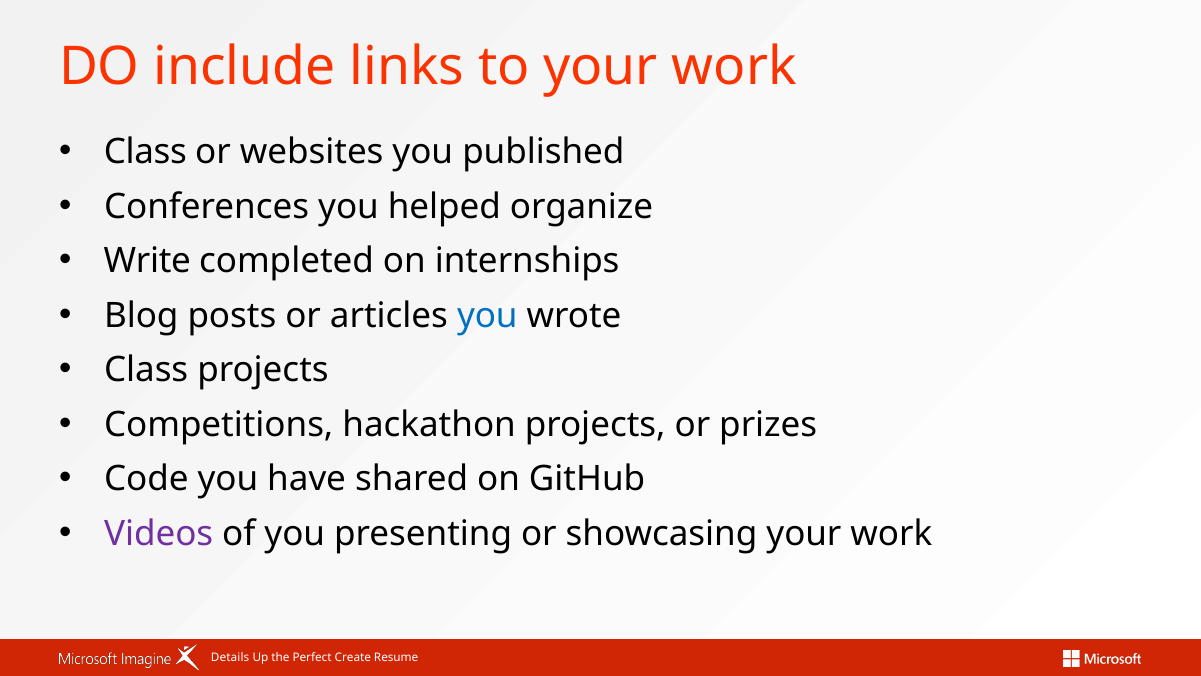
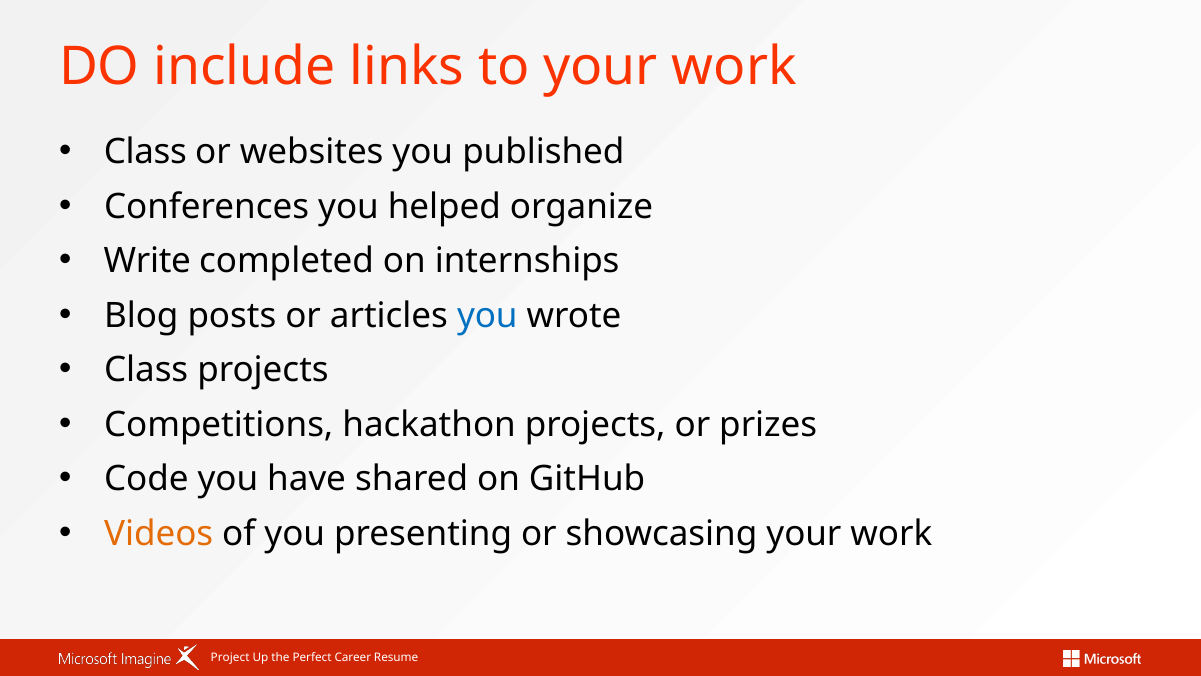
Videos colour: purple -> orange
Details: Details -> Project
Create: Create -> Career
